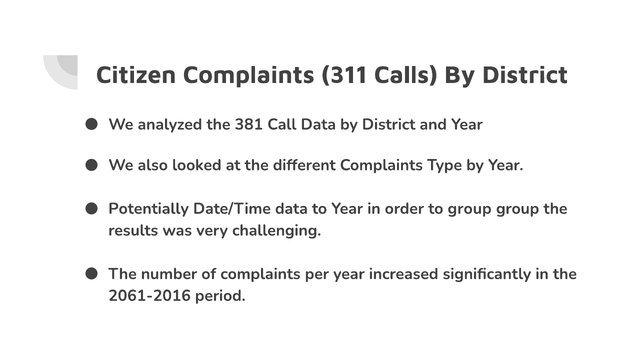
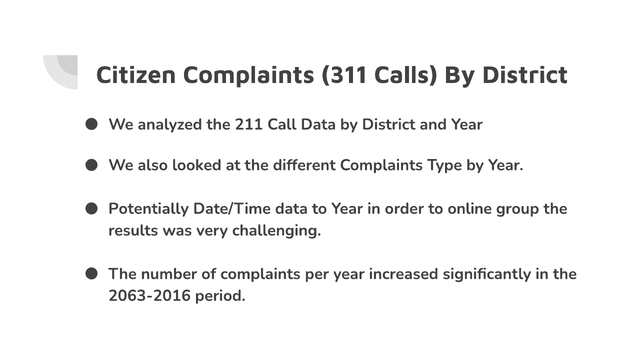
381: 381 -> 211
to group: group -> online
2061-2016: 2061-2016 -> 2063-2016
